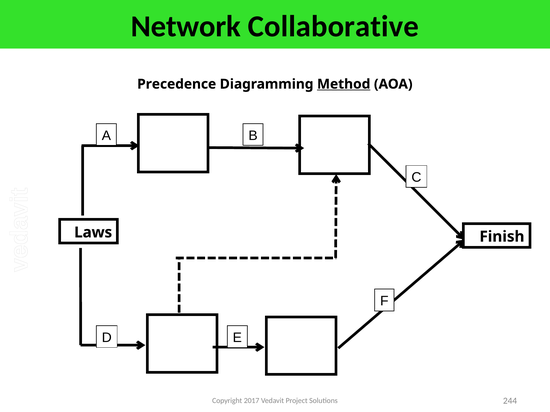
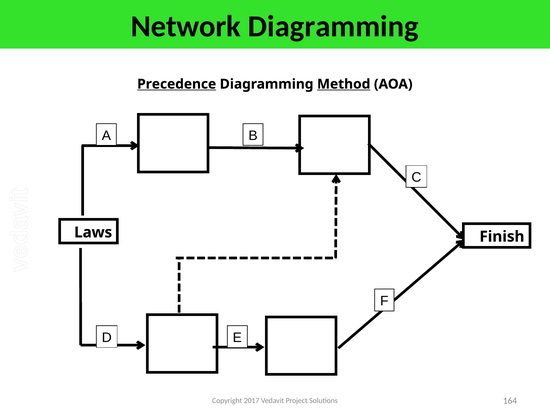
Network Collaborative: Collaborative -> Diagramming
Precedence underline: none -> present
244: 244 -> 164
